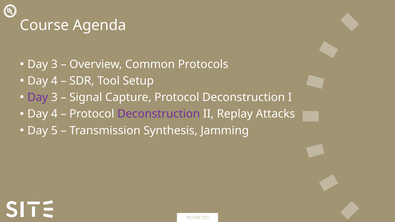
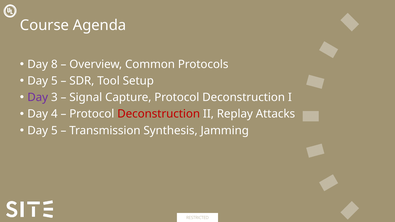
3 at (54, 64): 3 -> 8
4 at (54, 81): 4 -> 5
Deconstruction at (159, 114) colour: purple -> red
